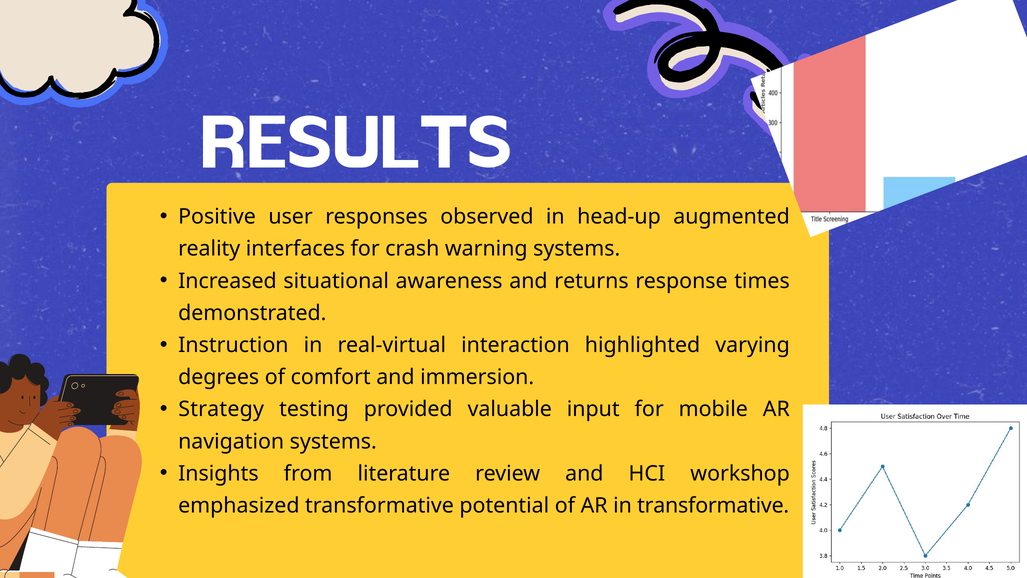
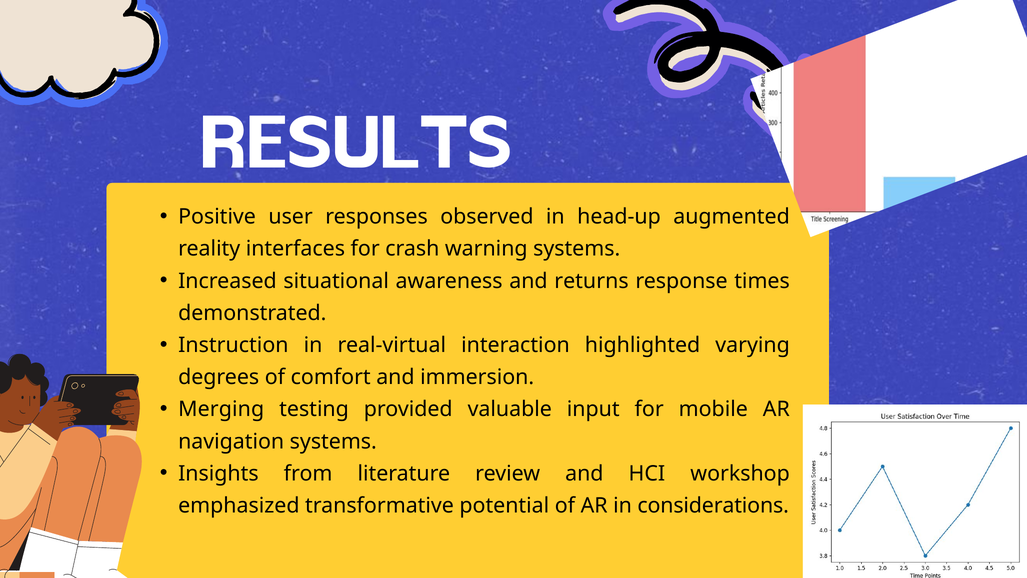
Strategy: Strategy -> Merging
in transformative: transformative -> considerations
